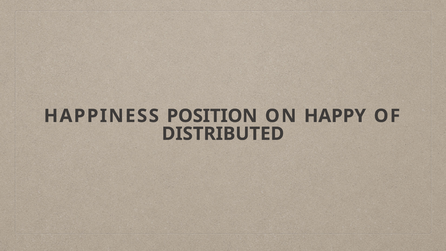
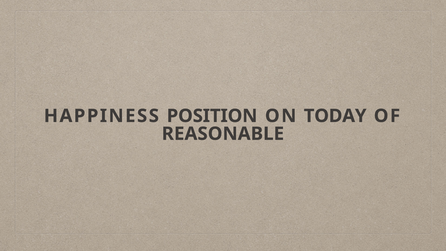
HAPPY: HAPPY -> TODAY
DISTRIBUTED: DISTRIBUTED -> REASONABLE
